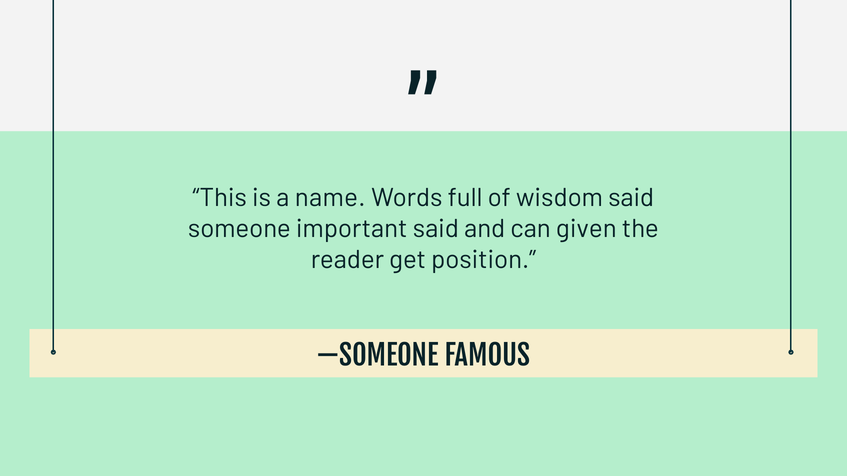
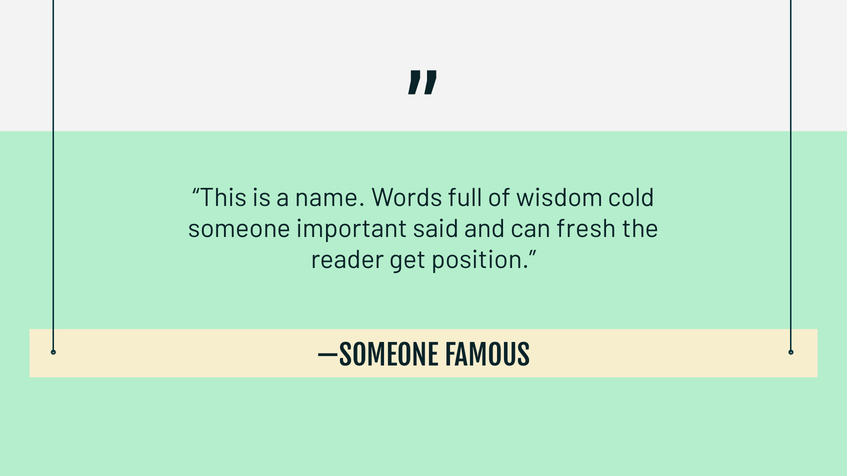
wisdom said: said -> cold
given: given -> fresh
